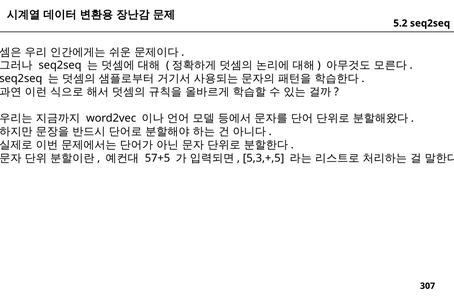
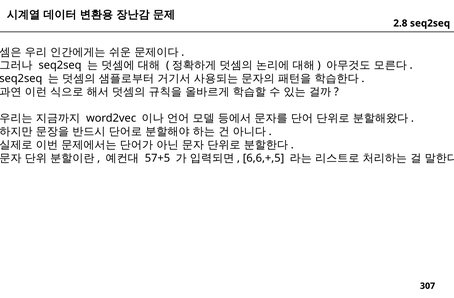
5.2: 5.2 -> 2.8
5,3,+,5: 5,3,+,5 -> 6,6,+,5
